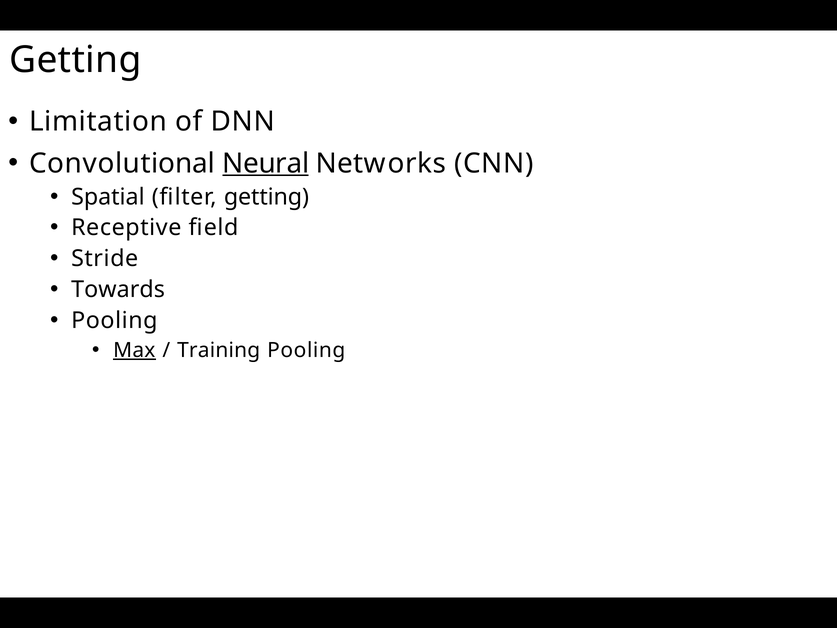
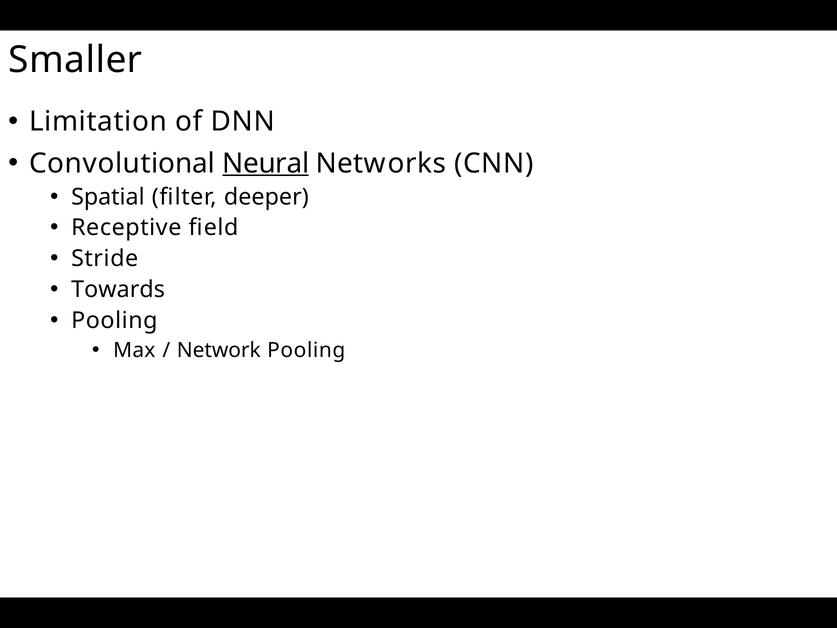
Getting at (75, 60): Getting -> Smaller
filter getting: getting -> deeper
Max underline: present -> none
Training: Training -> Network
